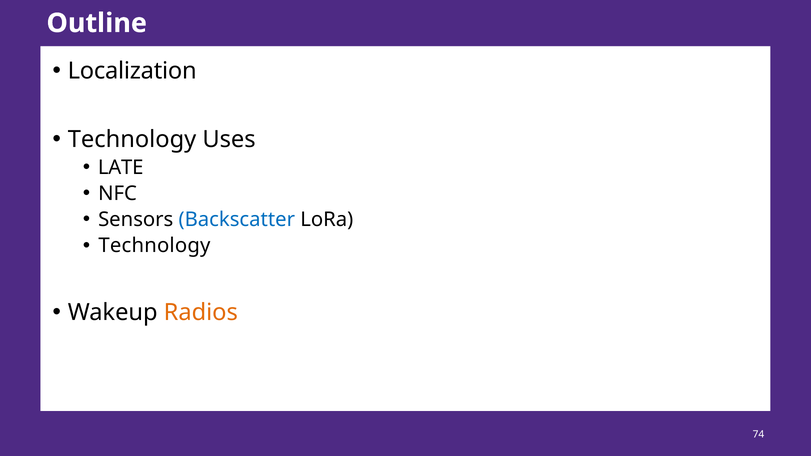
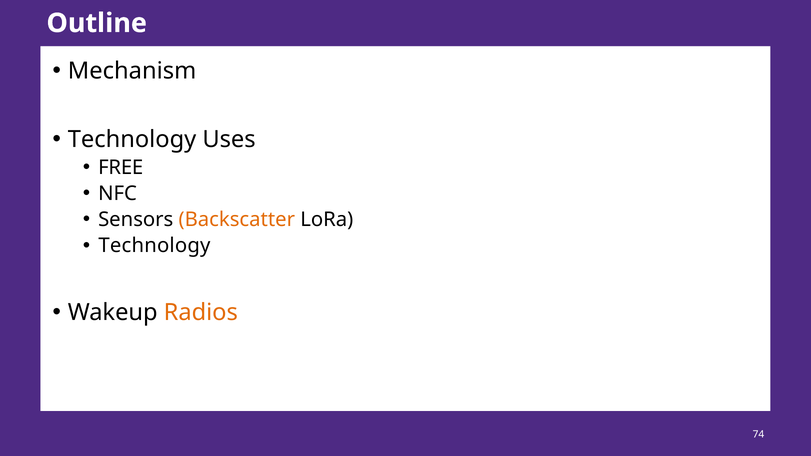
Localization: Localization -> Mechanism
LATE: LATE -> FREE
Backscatter colour: blue -> orange
